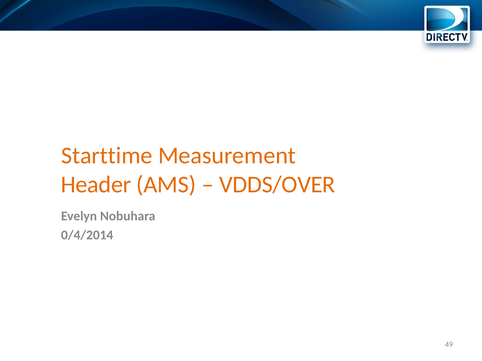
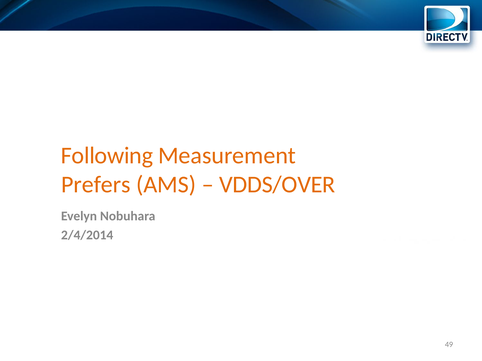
Starttime: Starttime -> Following
Header: Header -> Prefers
0/4/2014: 0/4/2014 -> 2/4/2014
